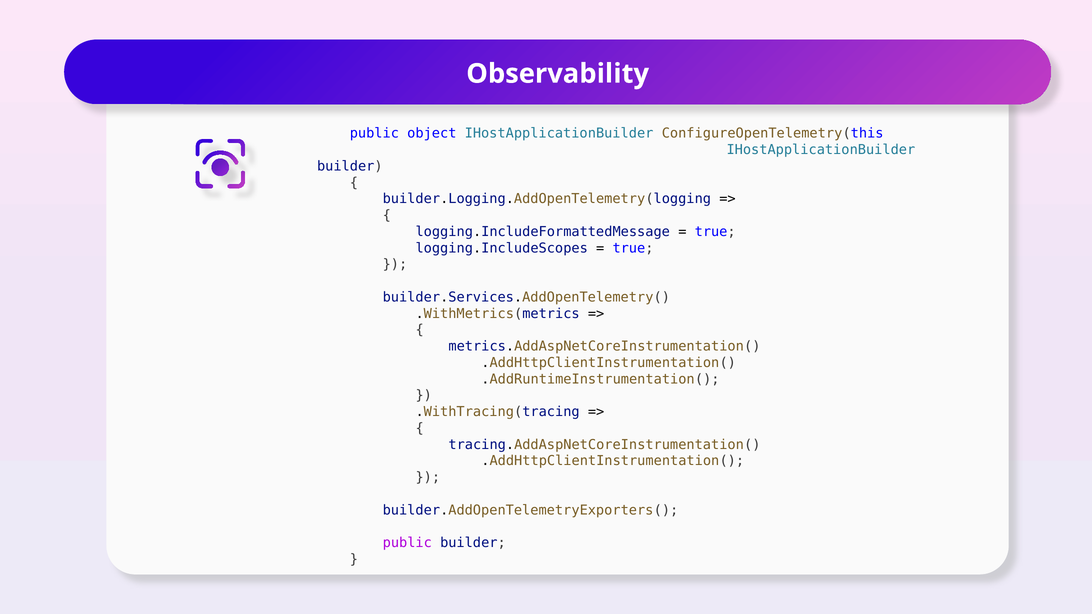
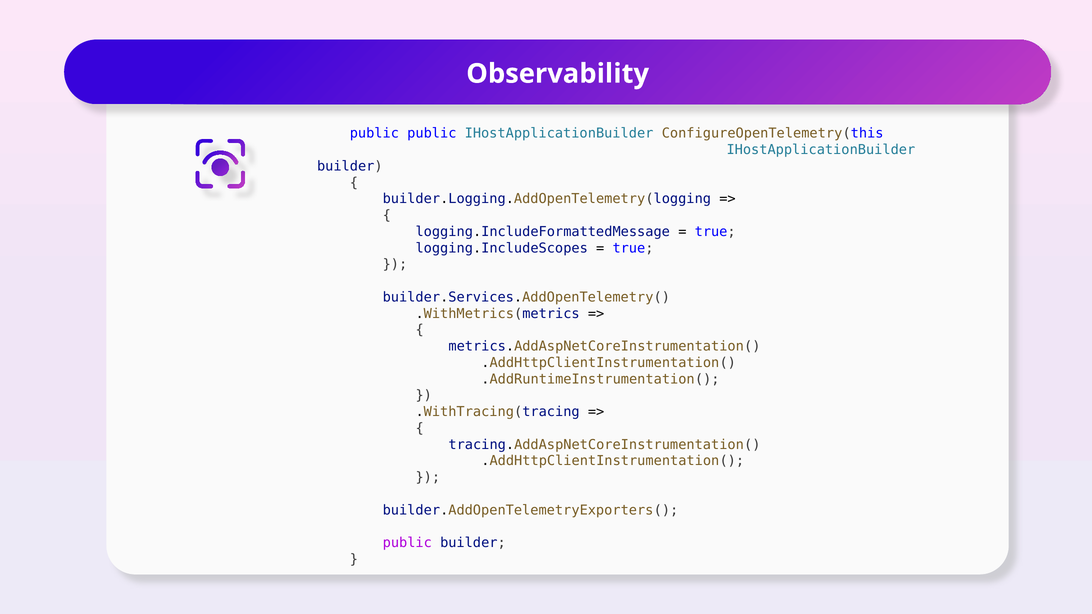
public object: object -> public
